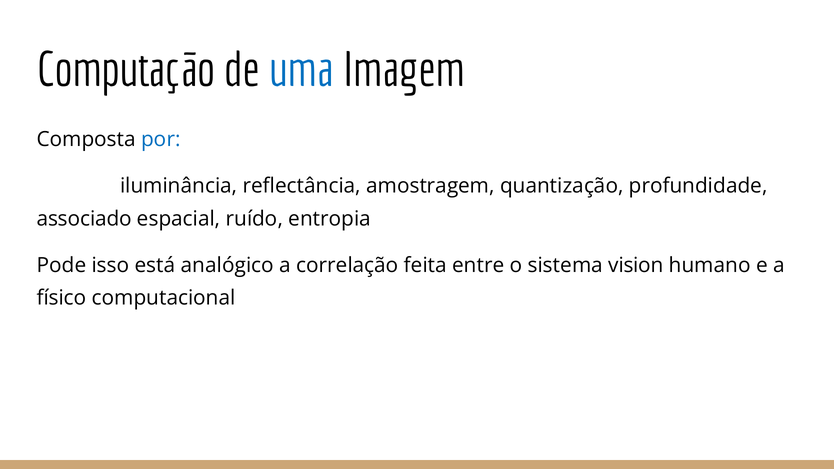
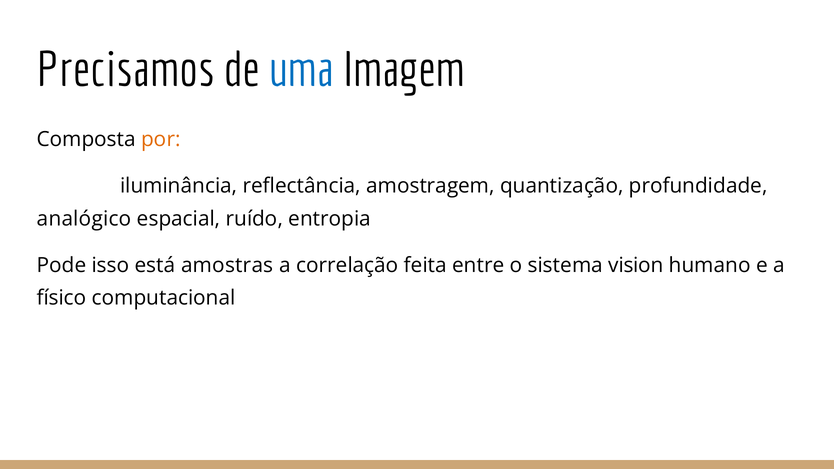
Computação: Computação -> Precisamos
por colour: blue -> orange
associado: associado -> analógico
analógico: analógico -> amostras
